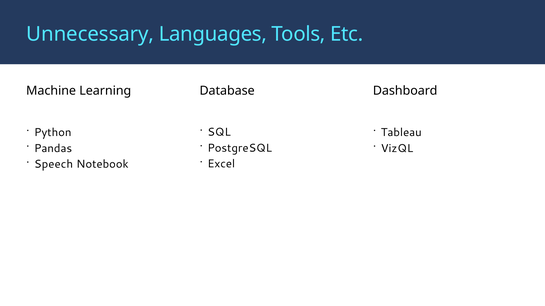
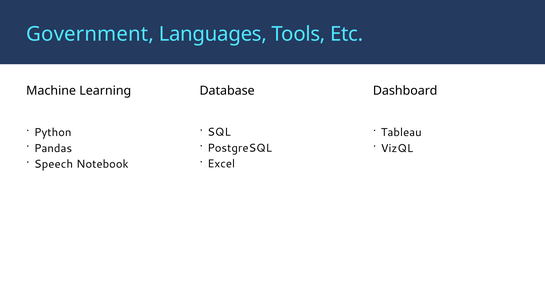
Unnecessary: Unnecessary -> Government
